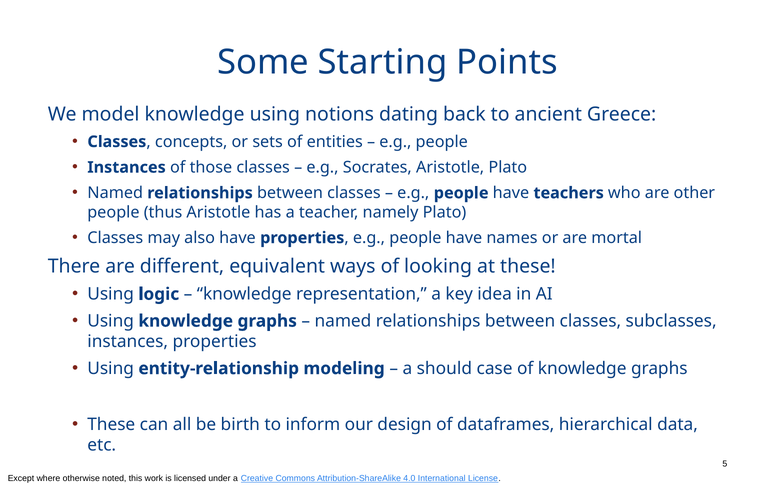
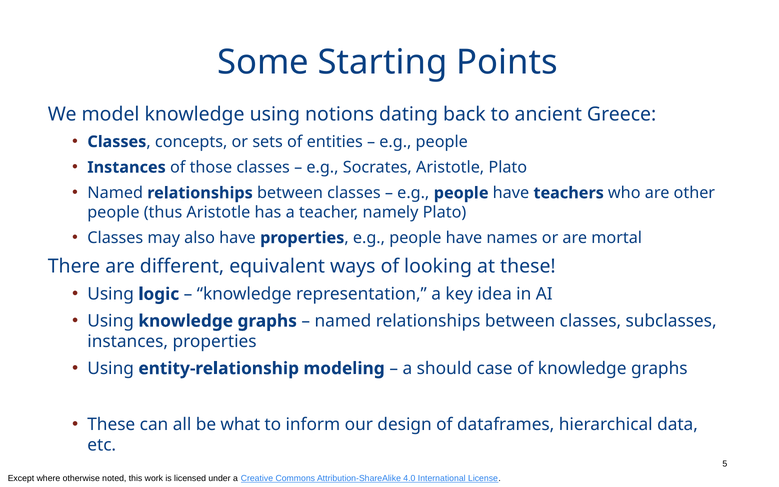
birth: birth -> what
